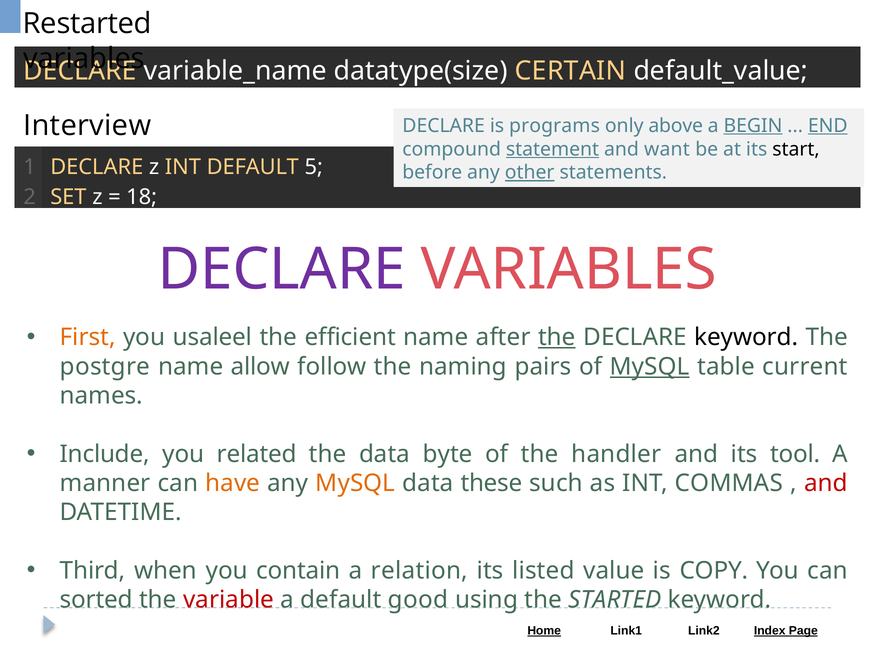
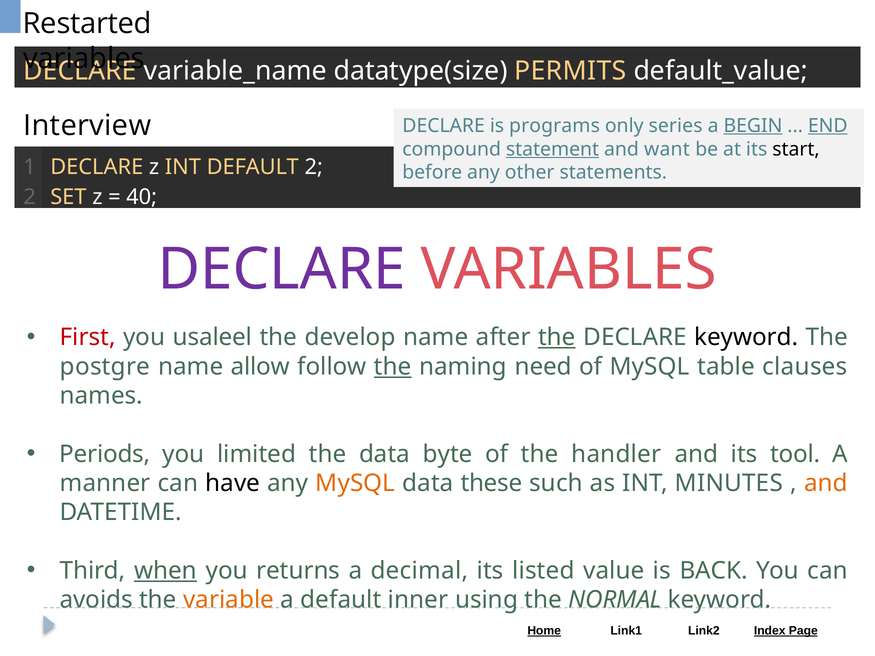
CERTAIN: CERTAIN -> PERMITS
above: above -> series
DEFAULT 5: 5 -> 2
other underline: present -> none
18: 18 -> 40
First colour: orange -> red
efficient: efficient -> develop
the at (393, 367) underline: none -> present
pairs: pairs -> need
MySQL at (650, 367) underline: present -> none
current: current -> clauses
Include: Include -> Periods
related: related -> limited
have colour: orange -> black
COMMAS: COMMAS -> MINUTES
and at (826, 483) colour: red -> orange
when underline: none -> present
contain: contain -> returns
relation: relation -> decimal
COPY: COPY -> BACK
sorted: sorted -> avoids
variable colour: red -> orange
good: good -> inner
STARTED: STARTED -> NORMAL
